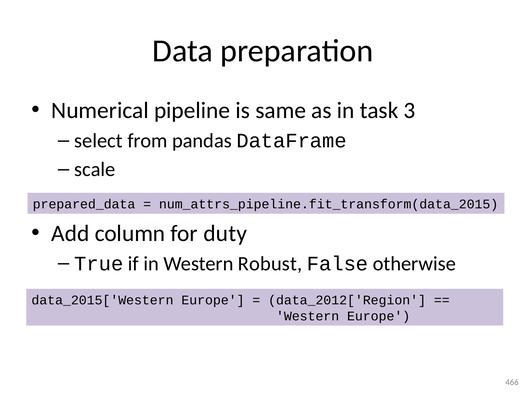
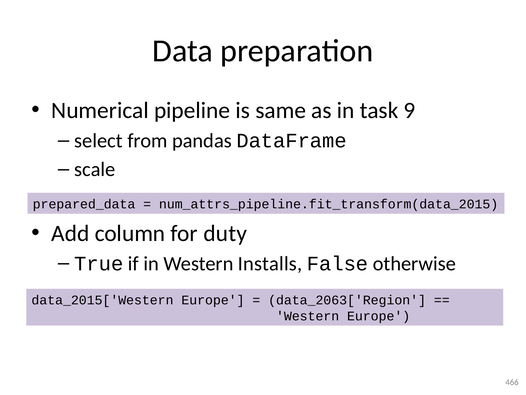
3: 3 -> 9
Robust: Robust -> Installs
data_2012['Region: data_2012['Region -> data_2063['Region
